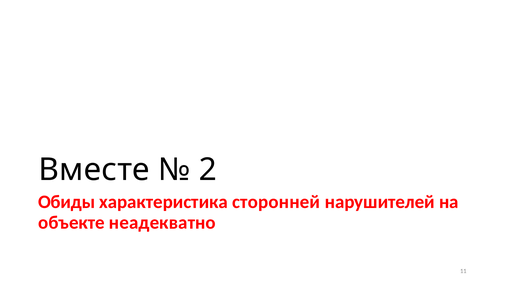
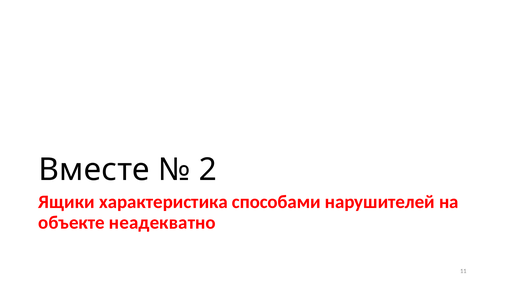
Обиды: Обиды -> Ящики
сторонней: сторонней -> способами
